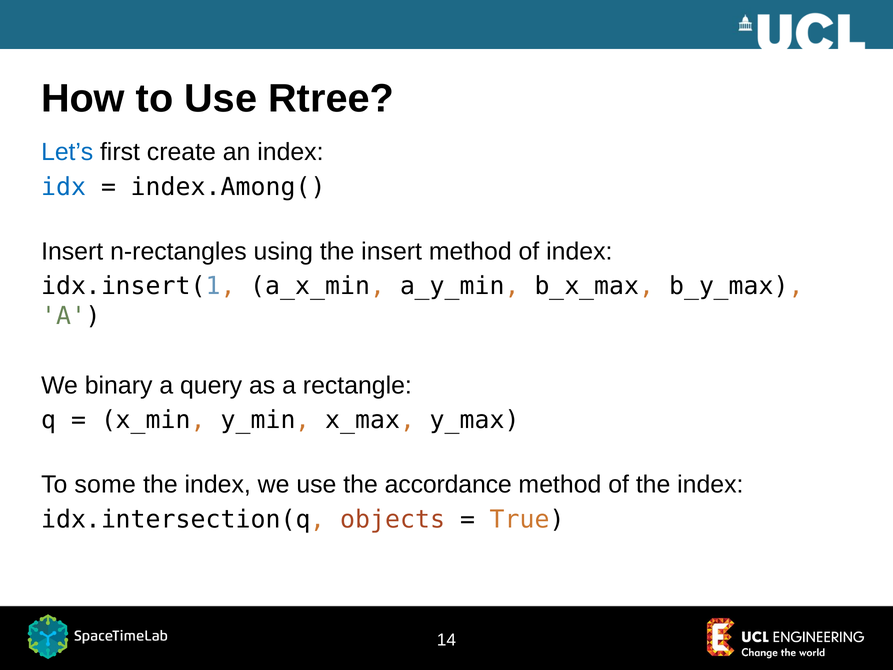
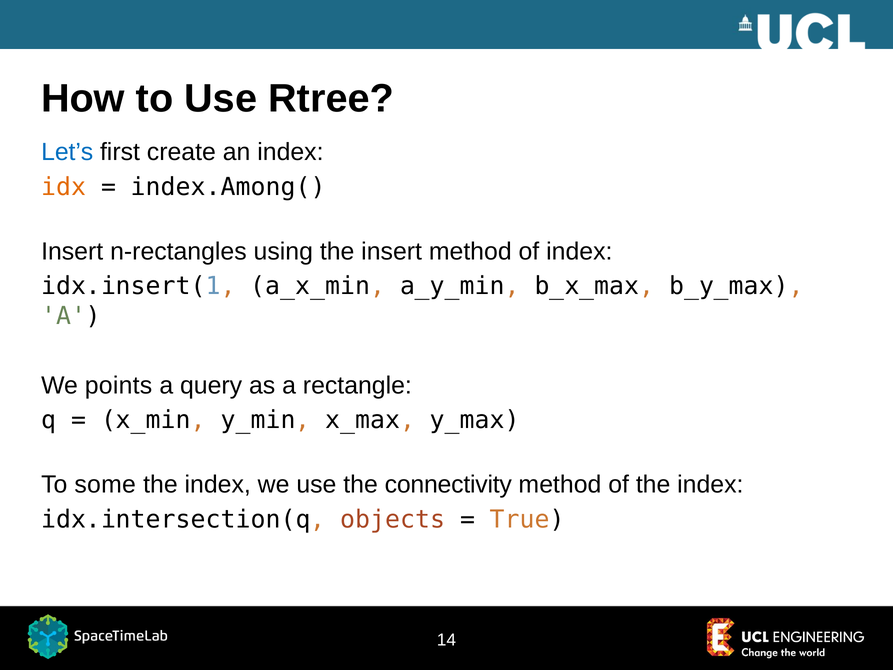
idx colour: blue -> orange
binary: binary -> points
accordance: accordance -> connectivity
